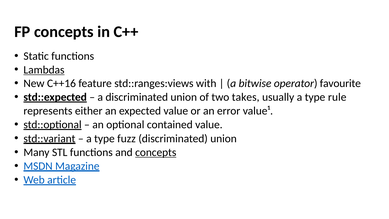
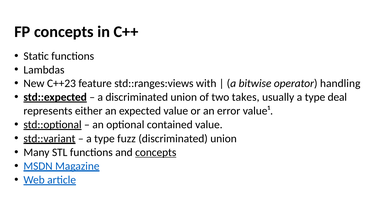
Lambdas underline: present -> none
C++16: C++16 -> C++23
favourite: favourite -> handling
rule: rule -> deal
